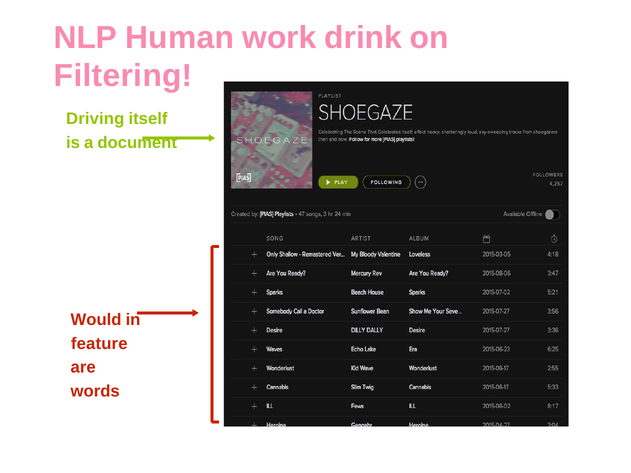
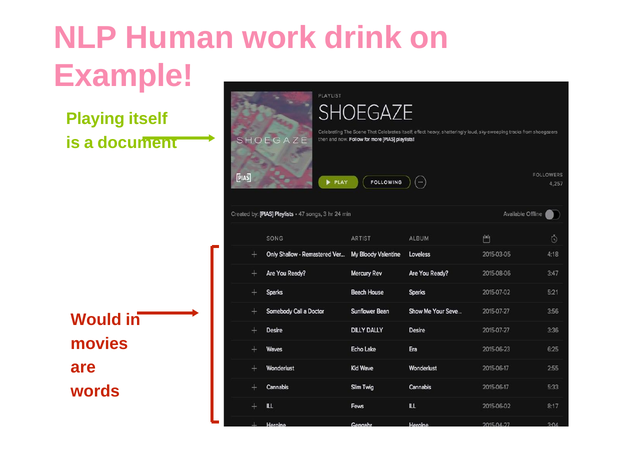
Filtering: Filtering -> Example
Driving: Driving -> Playing
feature: feature -> movies
